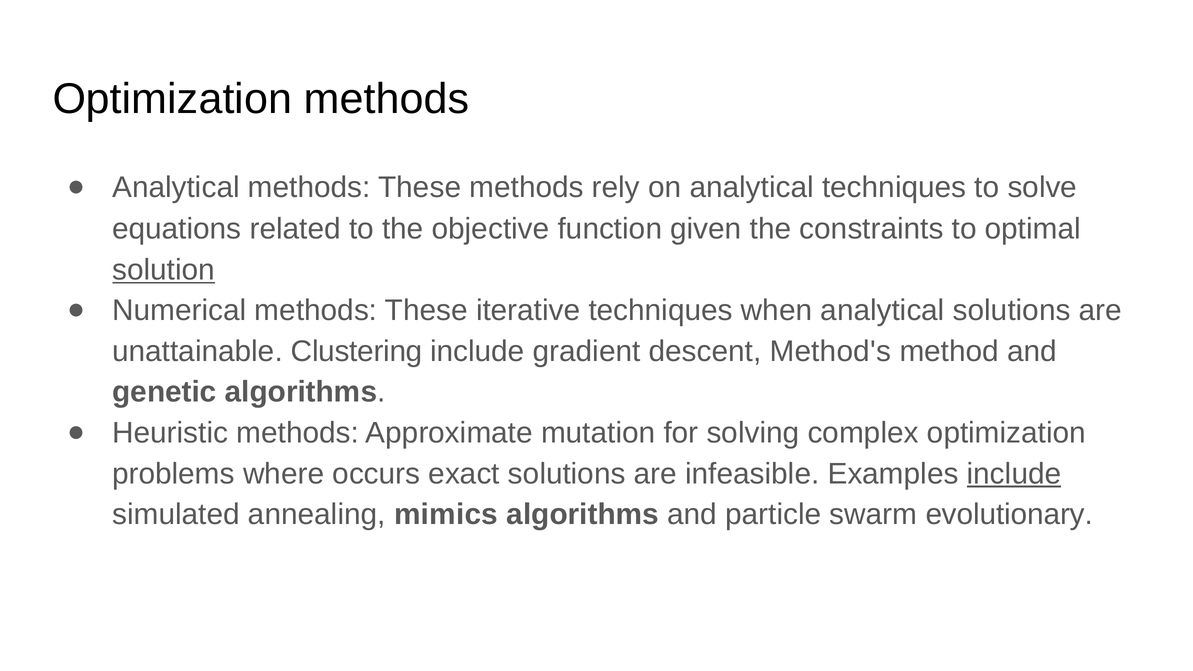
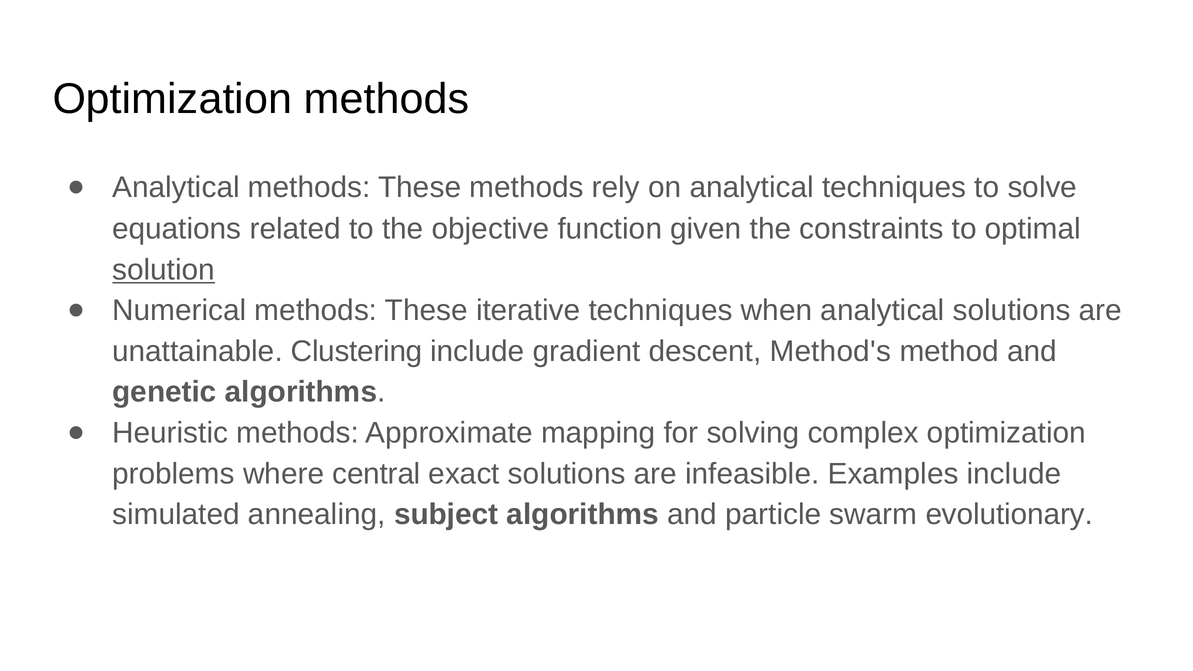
mutation: mutation -> mapping
occurs: occurs -> central
include at (1014, 474) underline: present -> none
mimics: mimics -> subject
